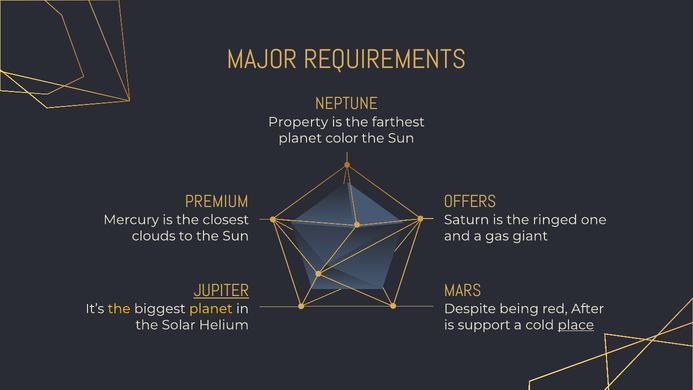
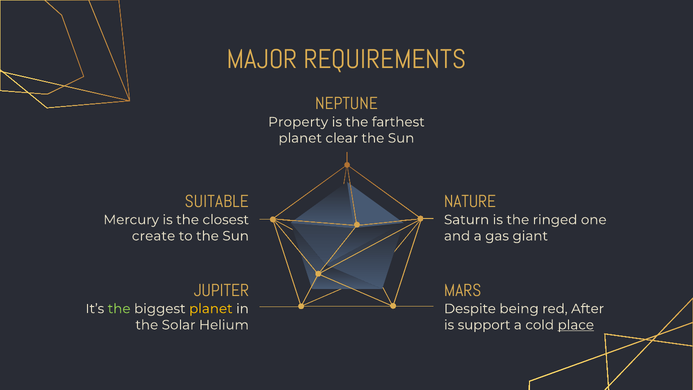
color: color -> clear
PREMIUM: PREMIUM -> SUITABLE
OFFERS: OFFERS -> NATURE
clouds: clouds -> create
JUPITER underline: present -> none
the at (119, 309) colour: yellow -> light green
